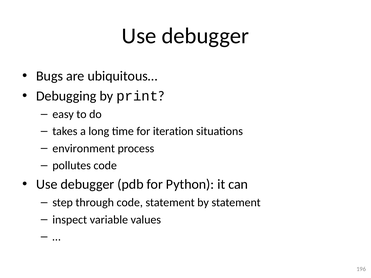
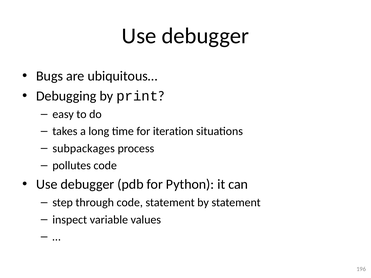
environment: environment -> subpackages
